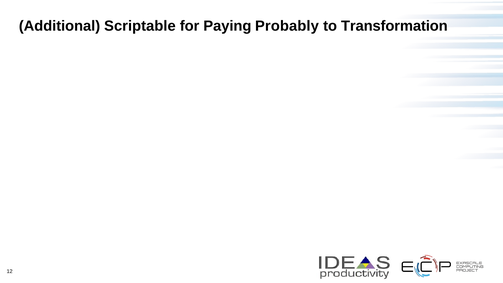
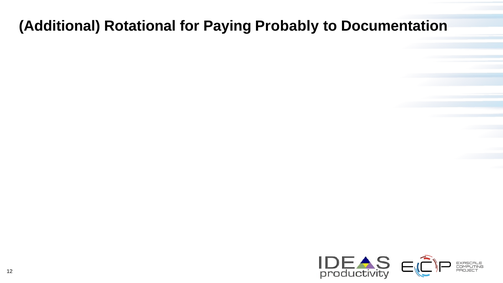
Scriptable: Scriptable -> Rotational
Transformation: Transformation -> Documentation
